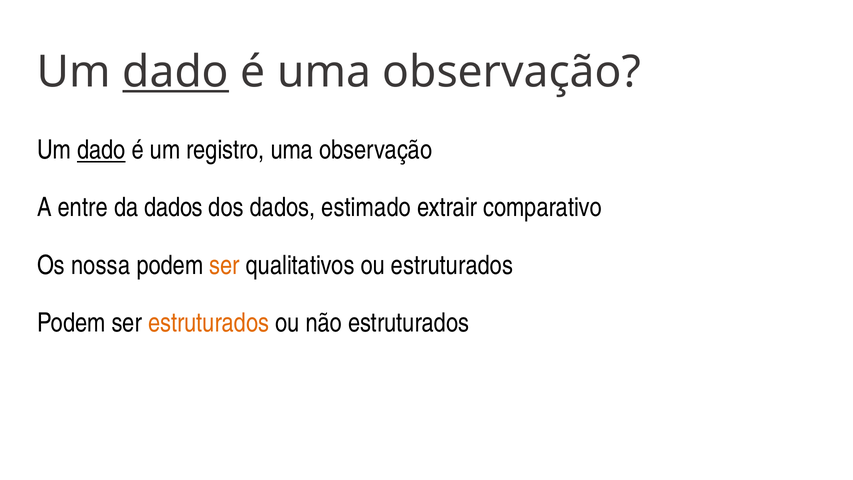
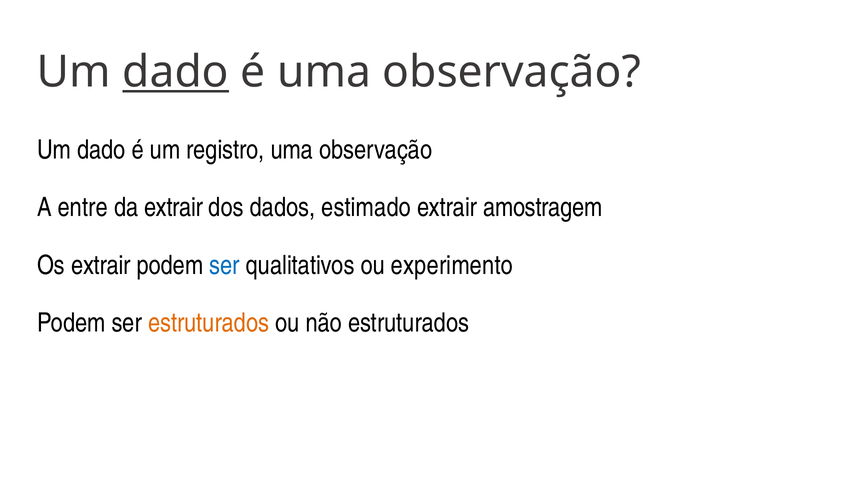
dado at (101, 150) underline: present -> none
da dados: dados -> extrair
comparativo: comparativo -> amostragem
Os nossa: nossa -> extrair
ser at (225, 265) colour: orange -> blue
ou estruturados: estruturados -> experimento
